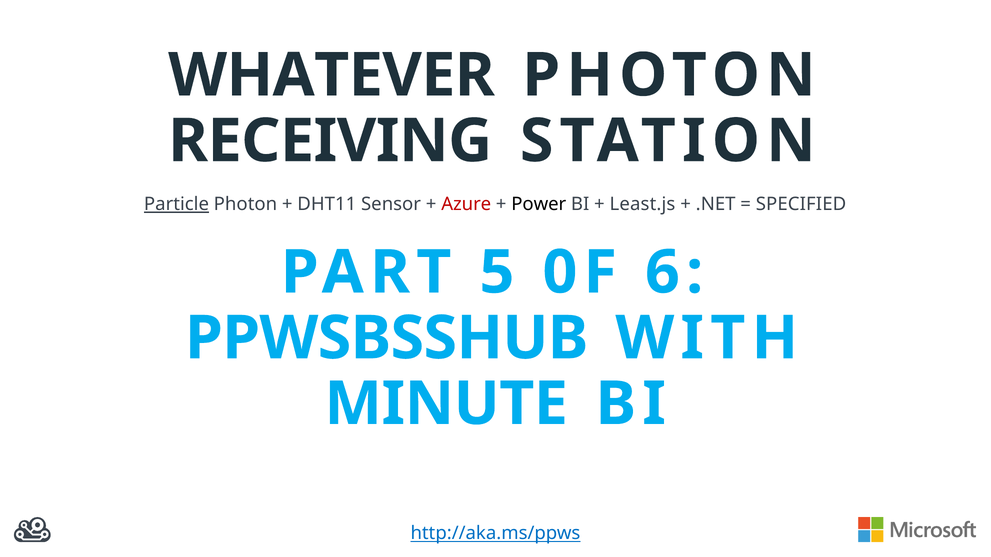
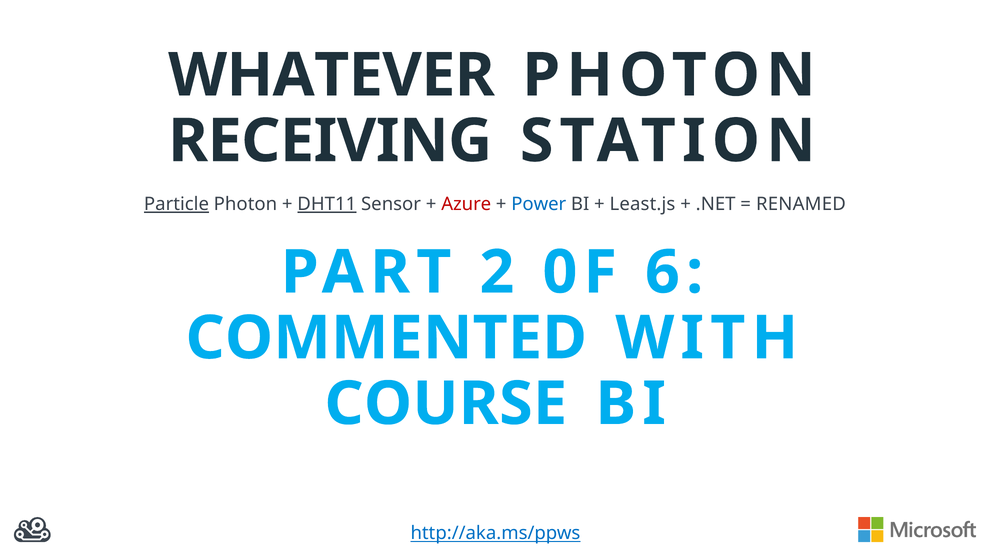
DHT11 underline: none -> present
Power colour: black -> blue
SPECIFIED: SPECIFIED -> RENAMED
5: 5 -> 2
PPWSBSSHUB: PPWSBSSHUB -> COMMENTED
MINUTE: MINUTE -> COURSE
